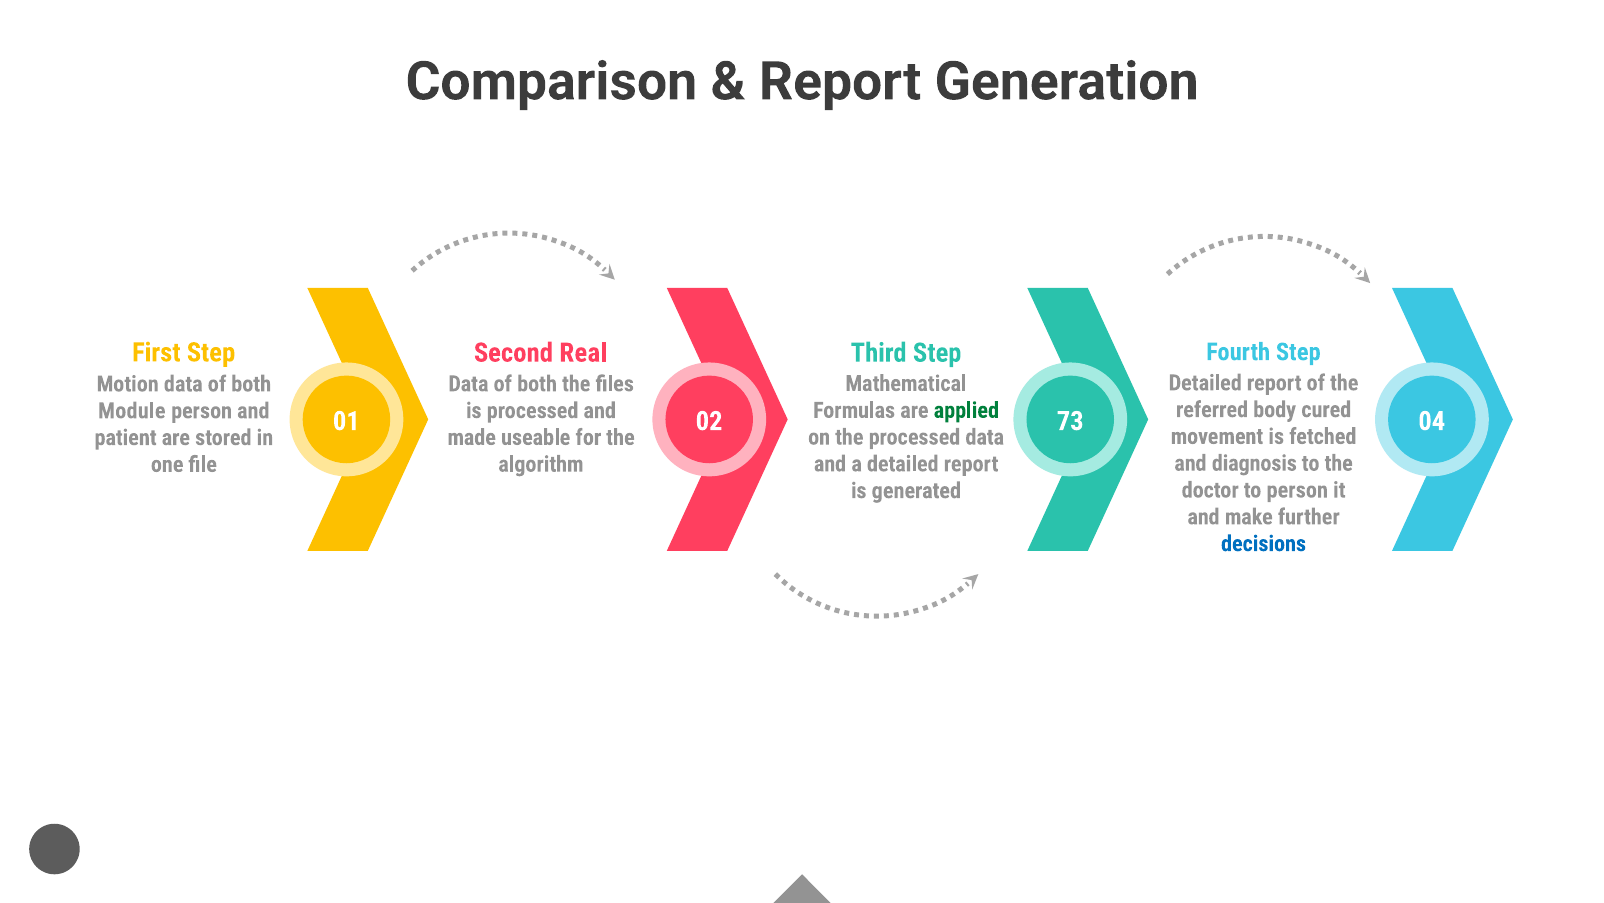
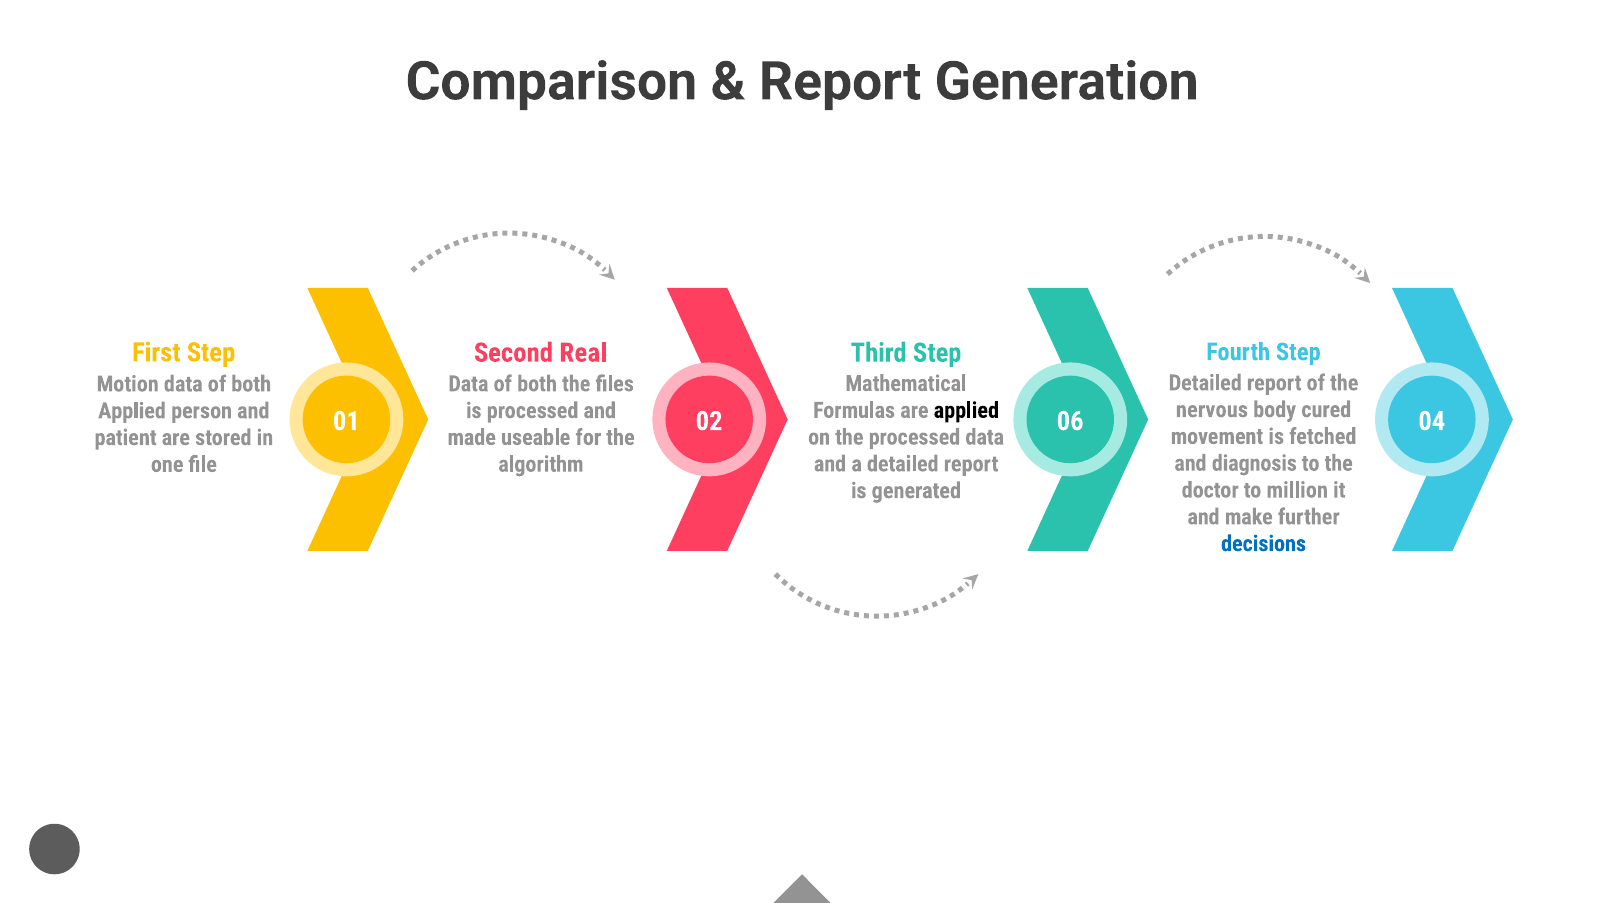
referred: referred -> nervous
applied at (966, 410) colour: green -> black
Module at (132, 411): Module -> Applied
73: 73 -> 06
to person: person -> million
